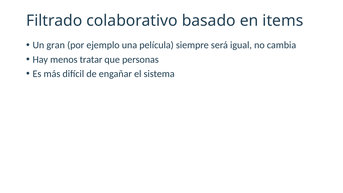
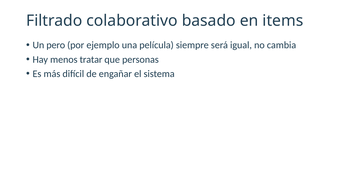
gran: gran -> pero
